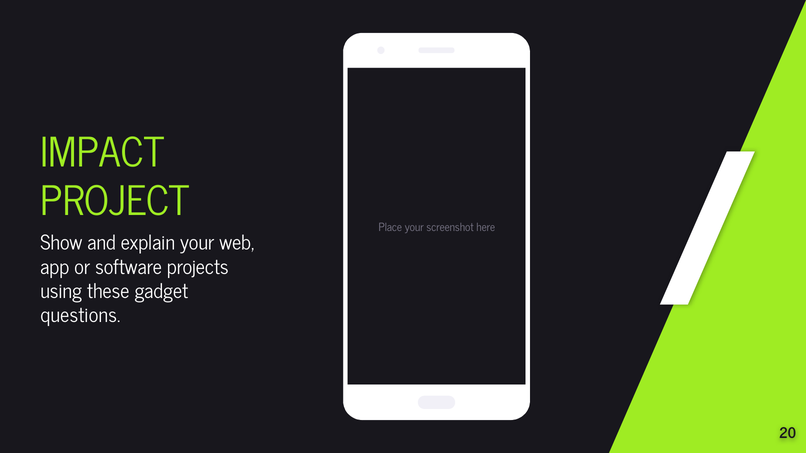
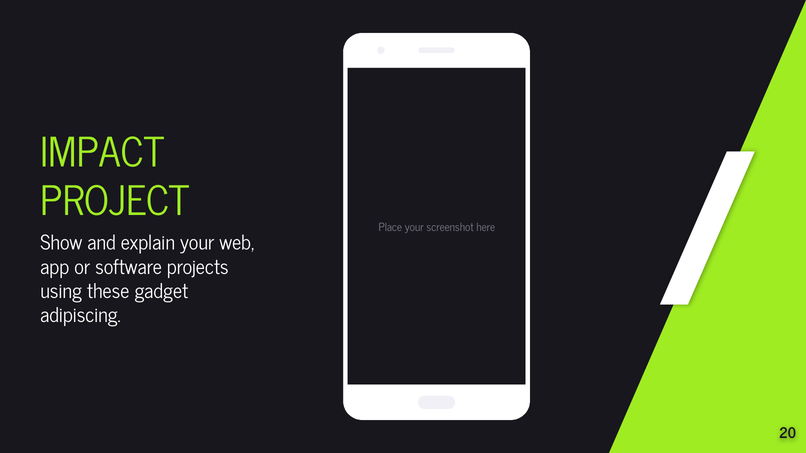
questions: questions -> adipiscing
